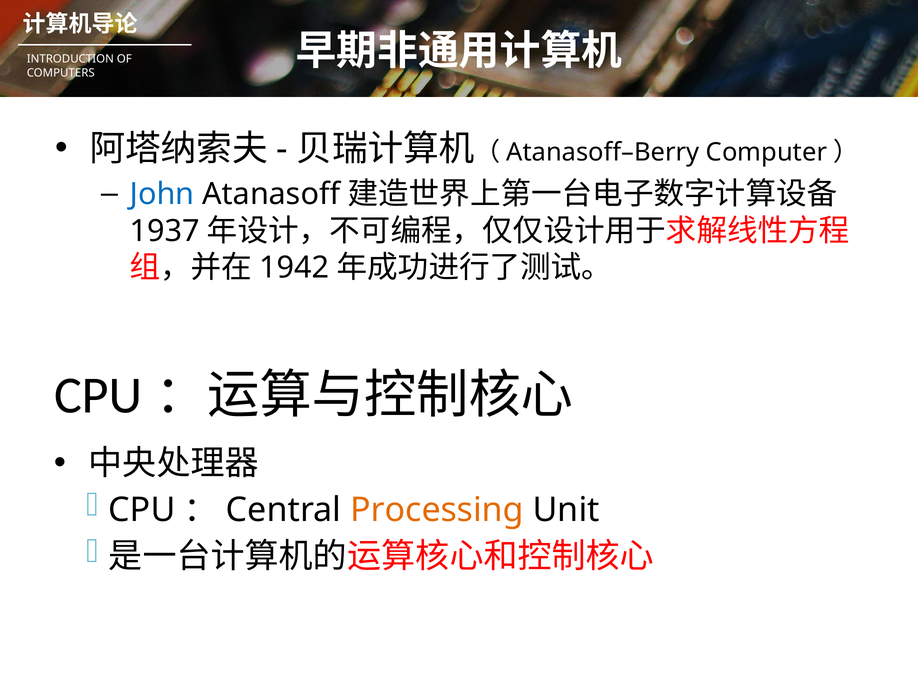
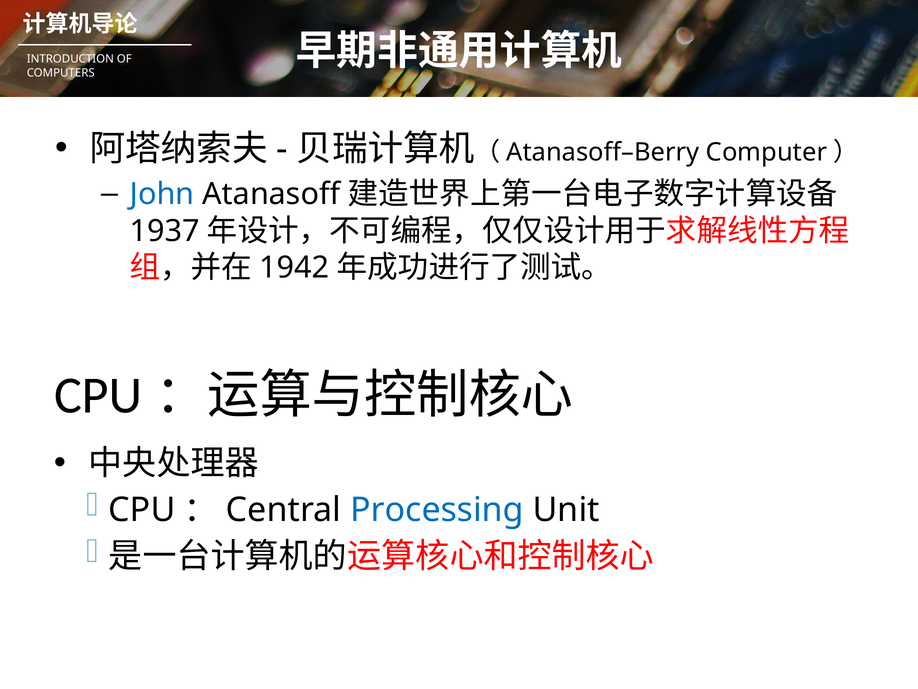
Processing colour: orange -> blue
